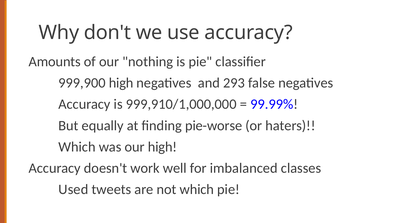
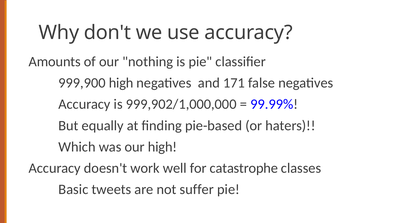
293: 293 -> 171
999,910/1,000,000: 999,910/1,000,000 -> 999,902/1,000,000
pie-worse: pie-worse -> pie-based
imbalanced: imbalanced -> catastrophe
Used: Used -> Basic
not which: which -> suffer
